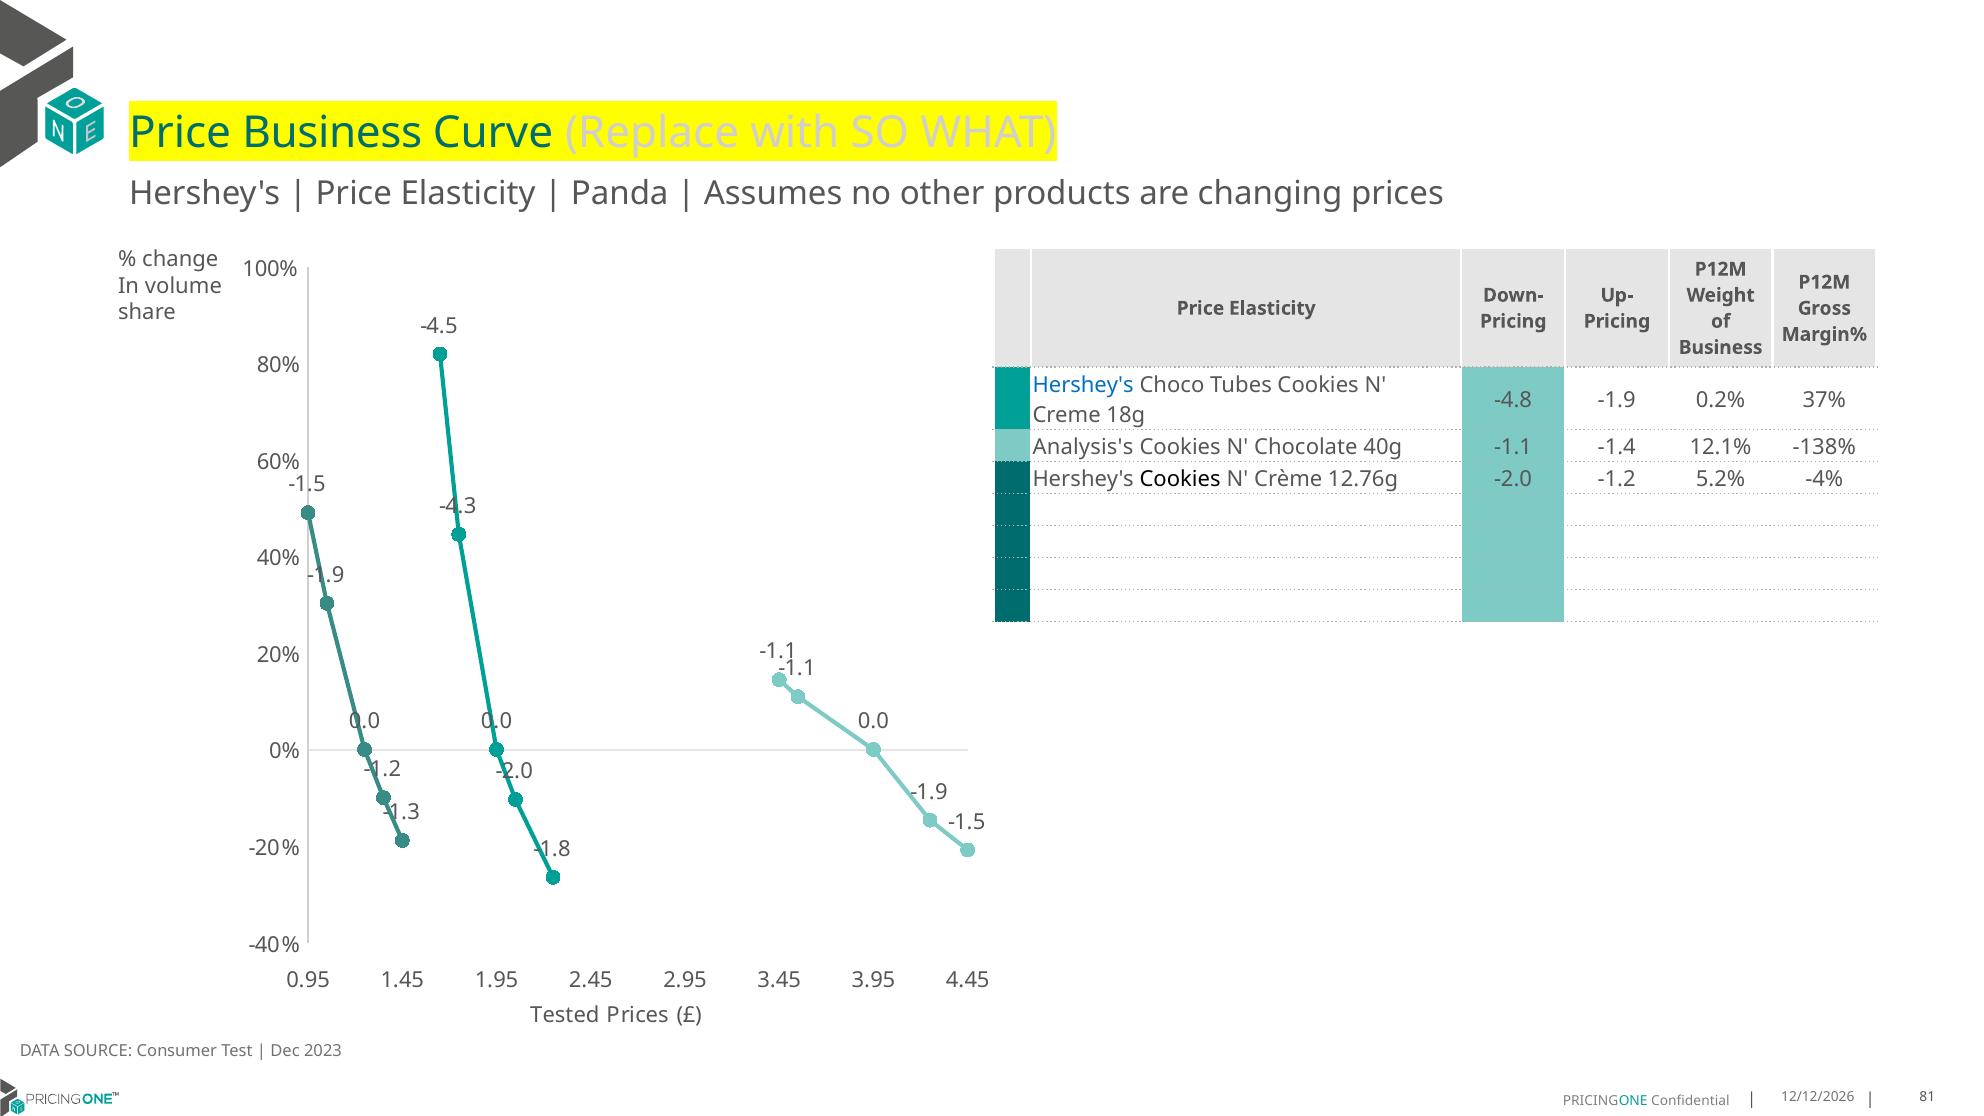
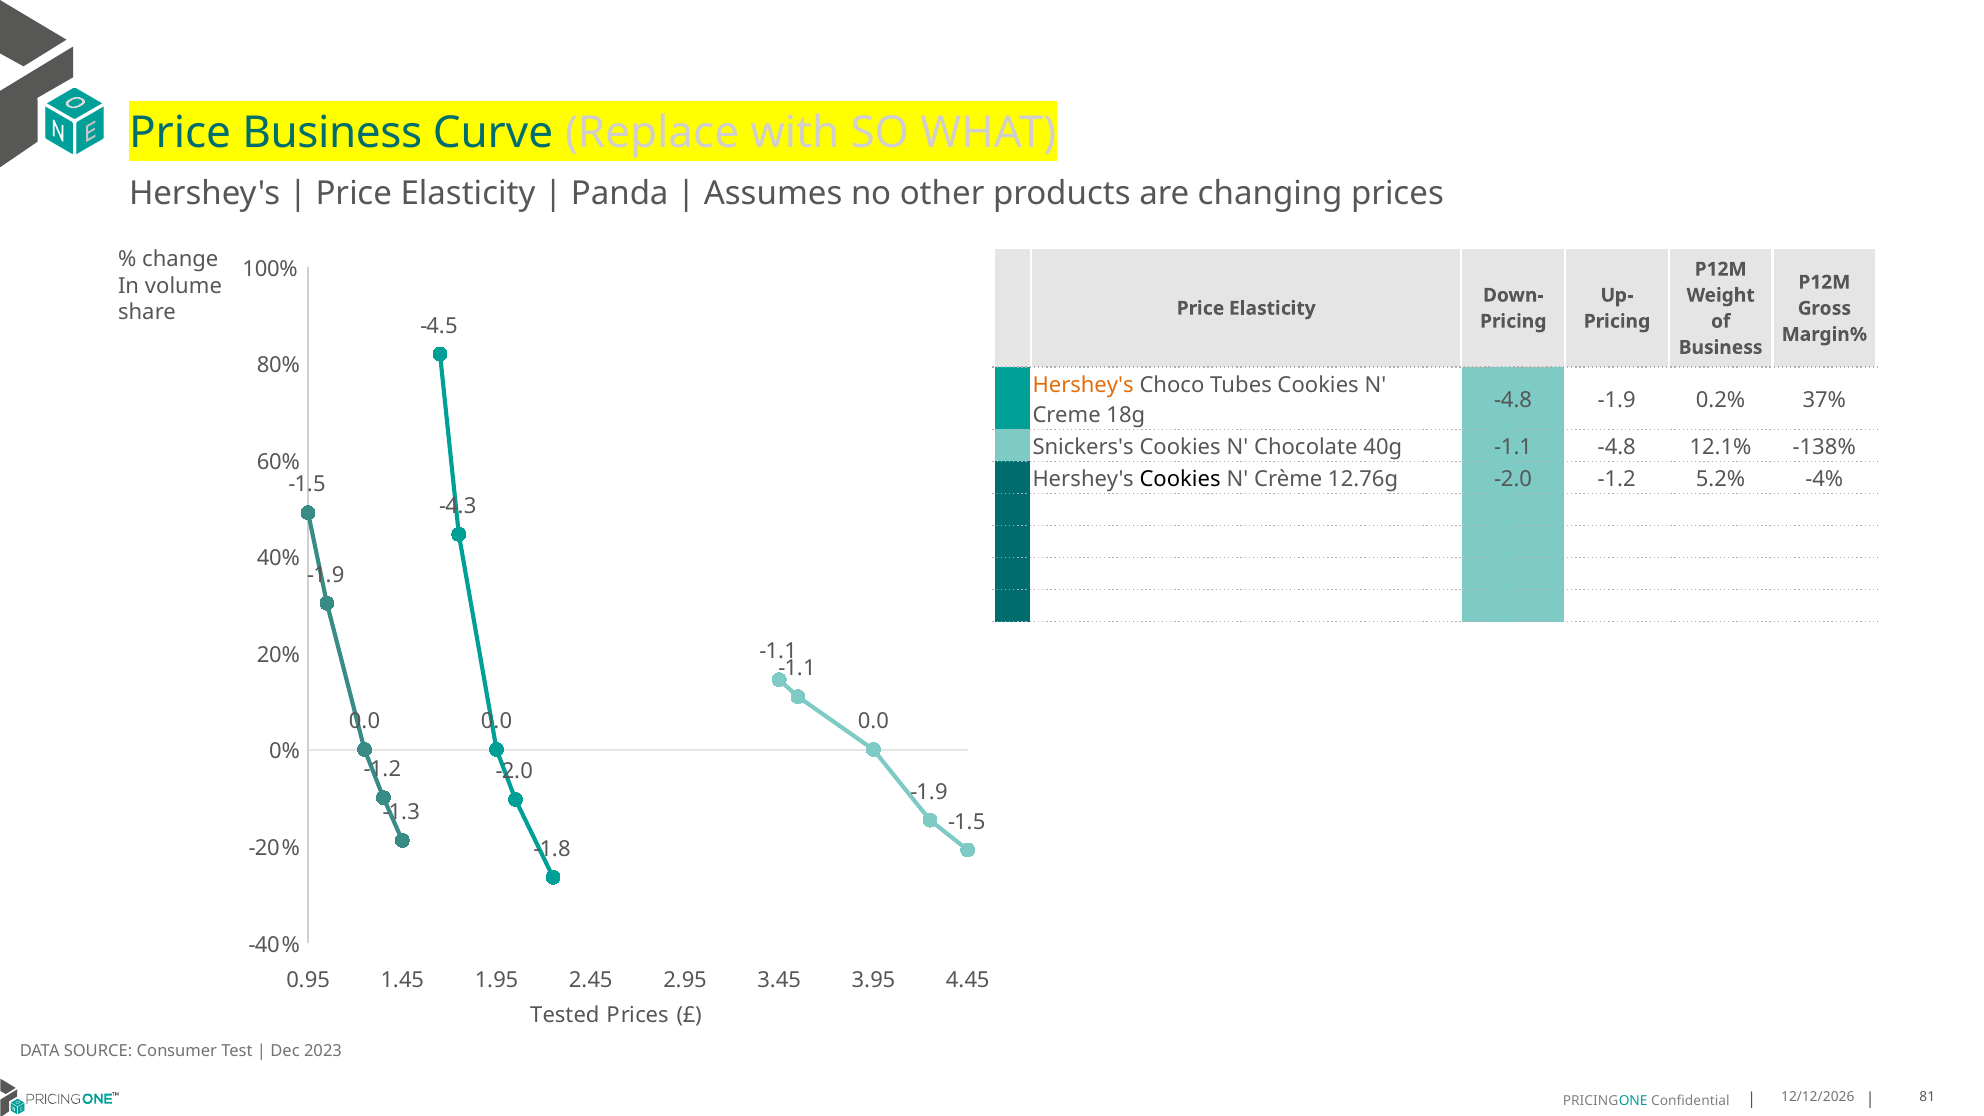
Hershey's at (1083, 385) colour: blue -> orange
Analysis's: Analysis's -> Snickers's
-1.1 -1.4: -1.4 -> -4.8
